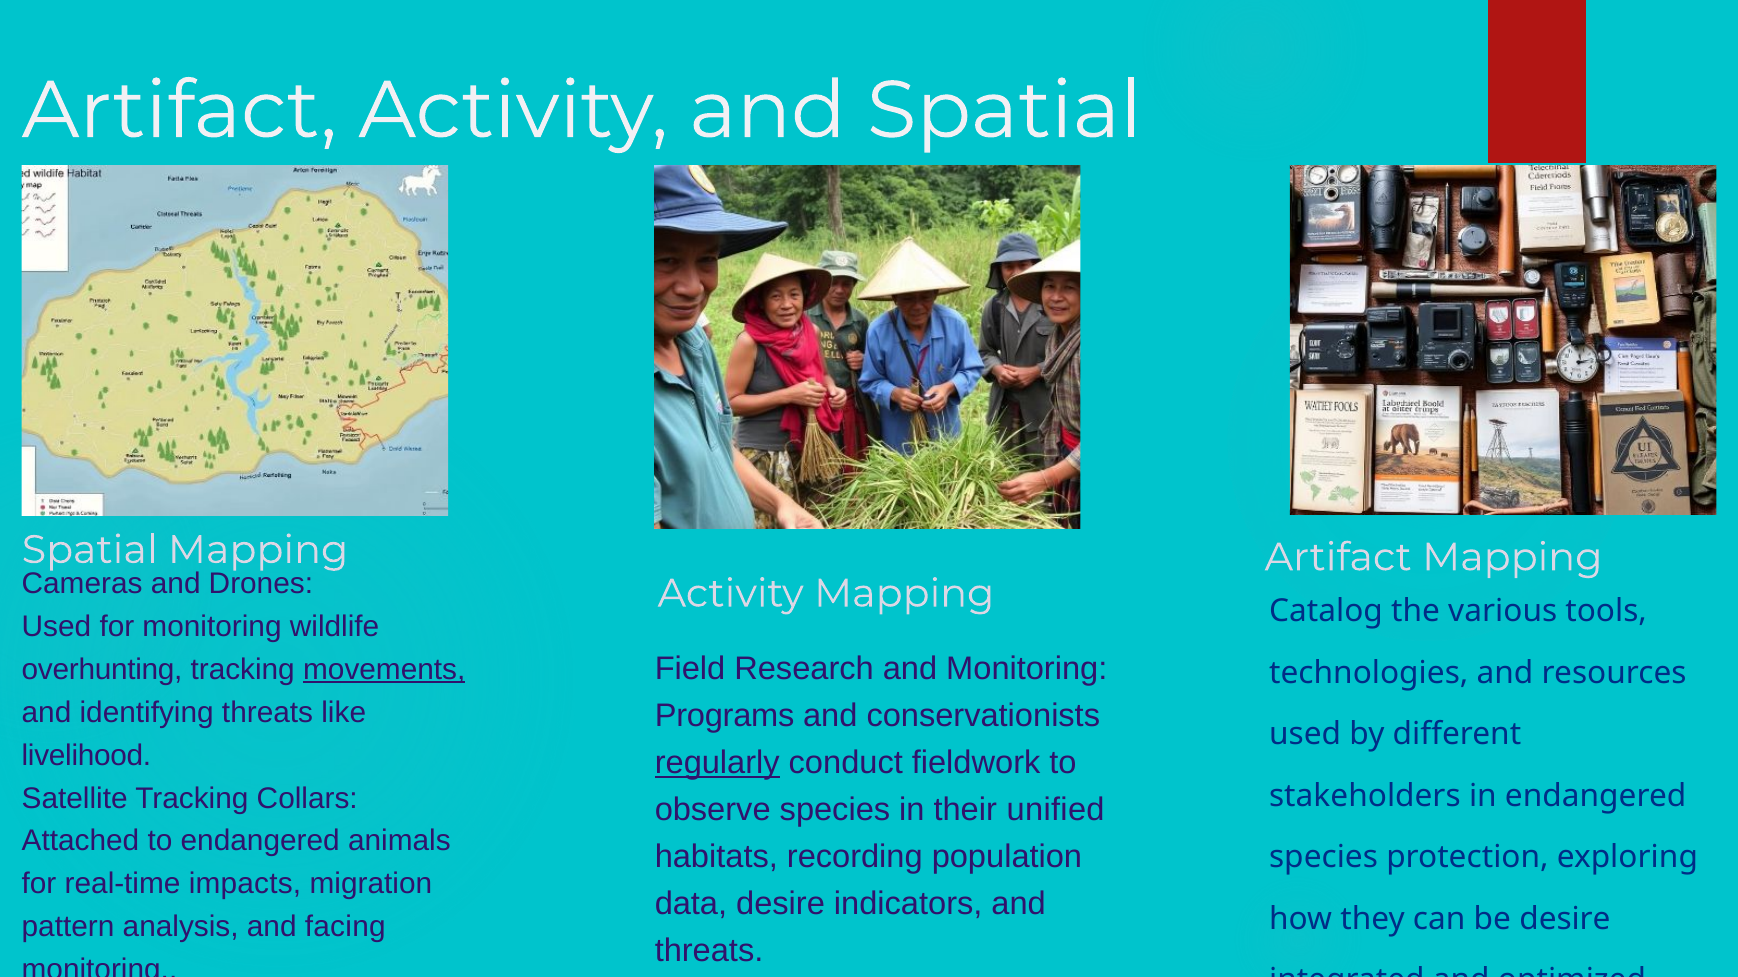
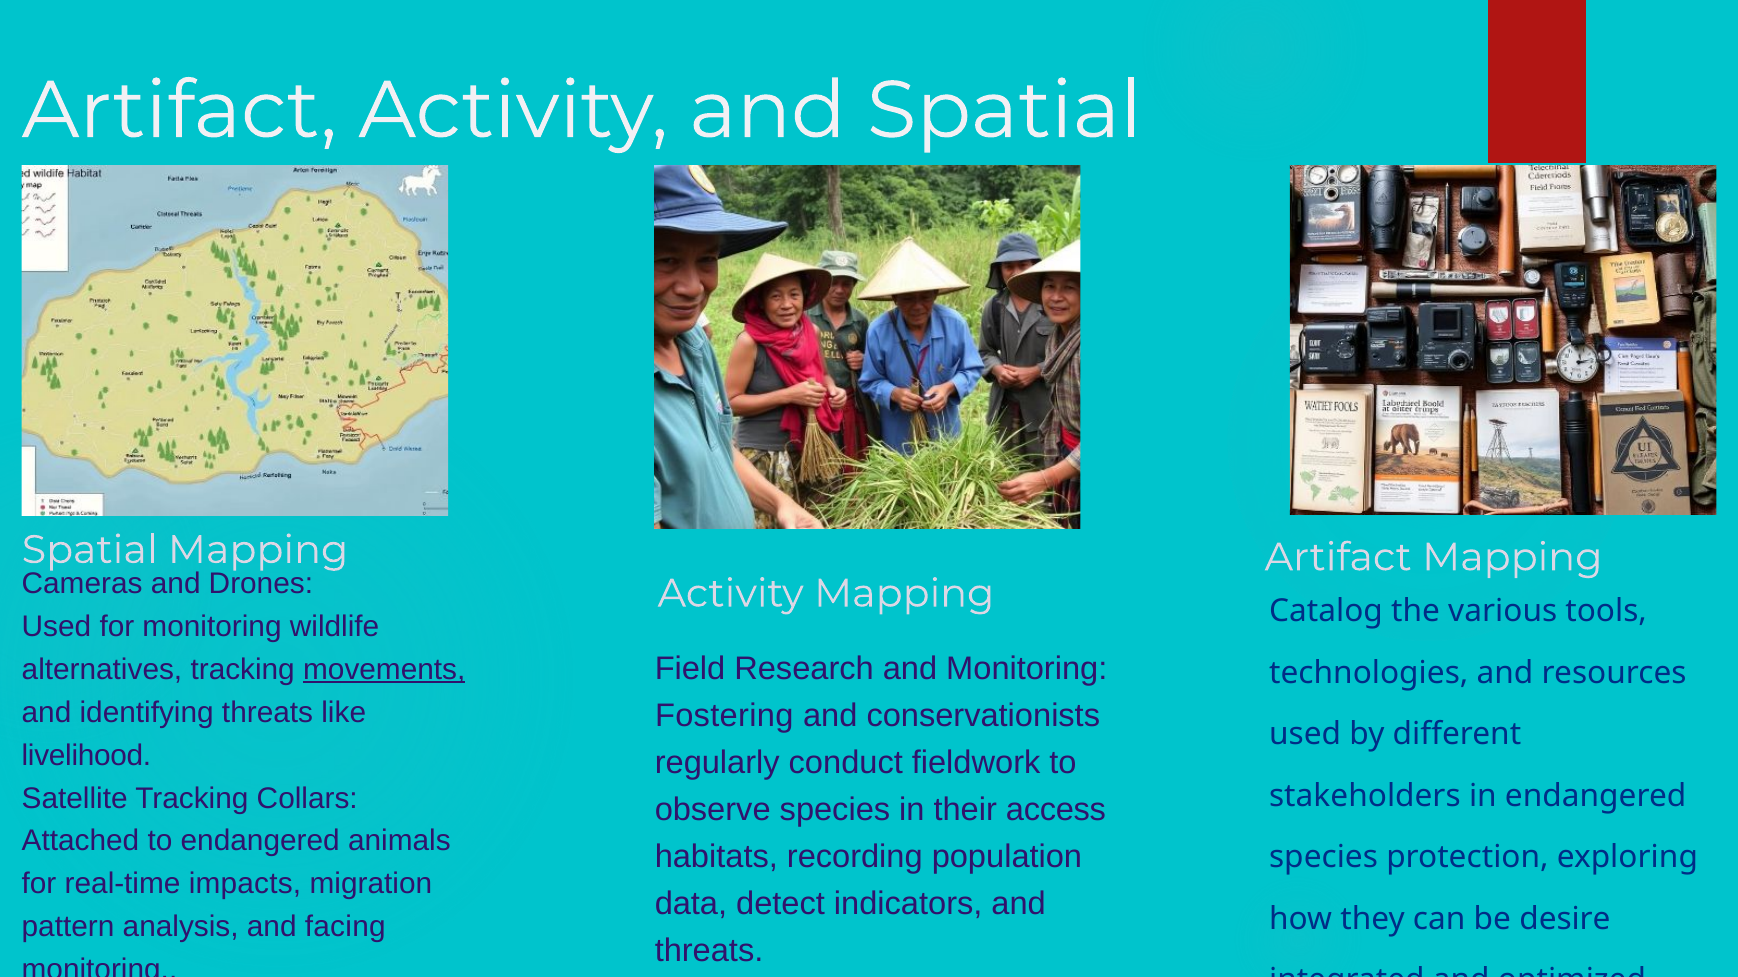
overhunting: overhunting -> alternatives
Programs: Programs -> Fostering
regularly underline: present -> none
unified: unified -> access
data desire: desire -> detect
